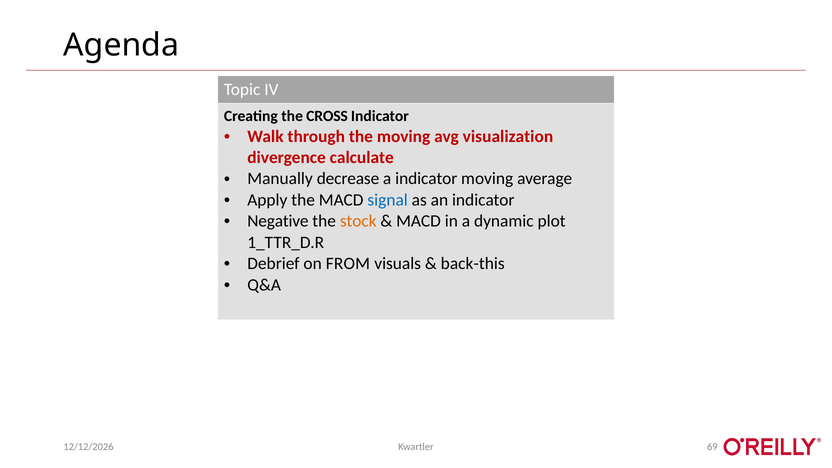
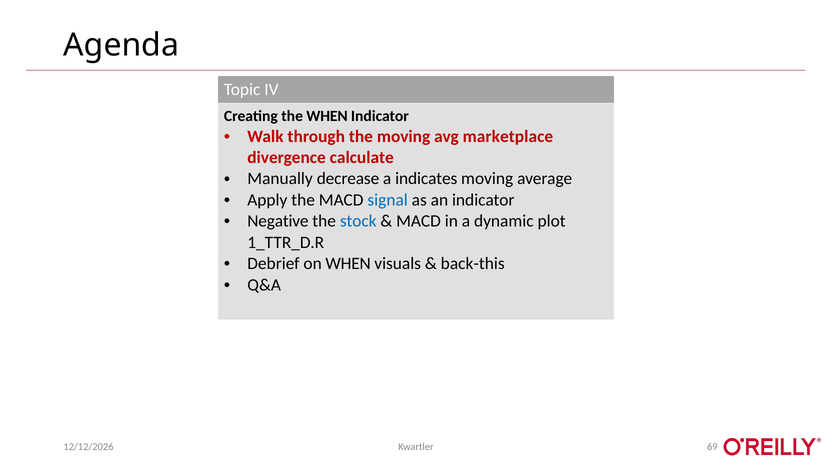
the CROSS: CROSS -> WHEN
visualization: visualization -> marketplace
a indicator: indicator -> indicates
stock colour: orange -> blue
on FROM: FROM -> WHEN
